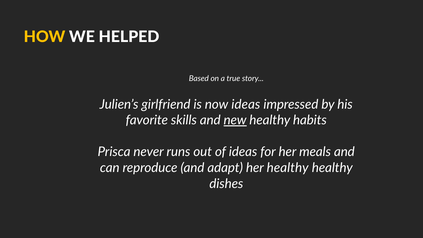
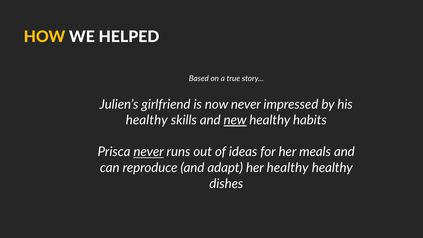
now ideas: ideas -> never
favorite at (147, 120): favorite -> healthy
never at (149, 152) underline: none -> present
